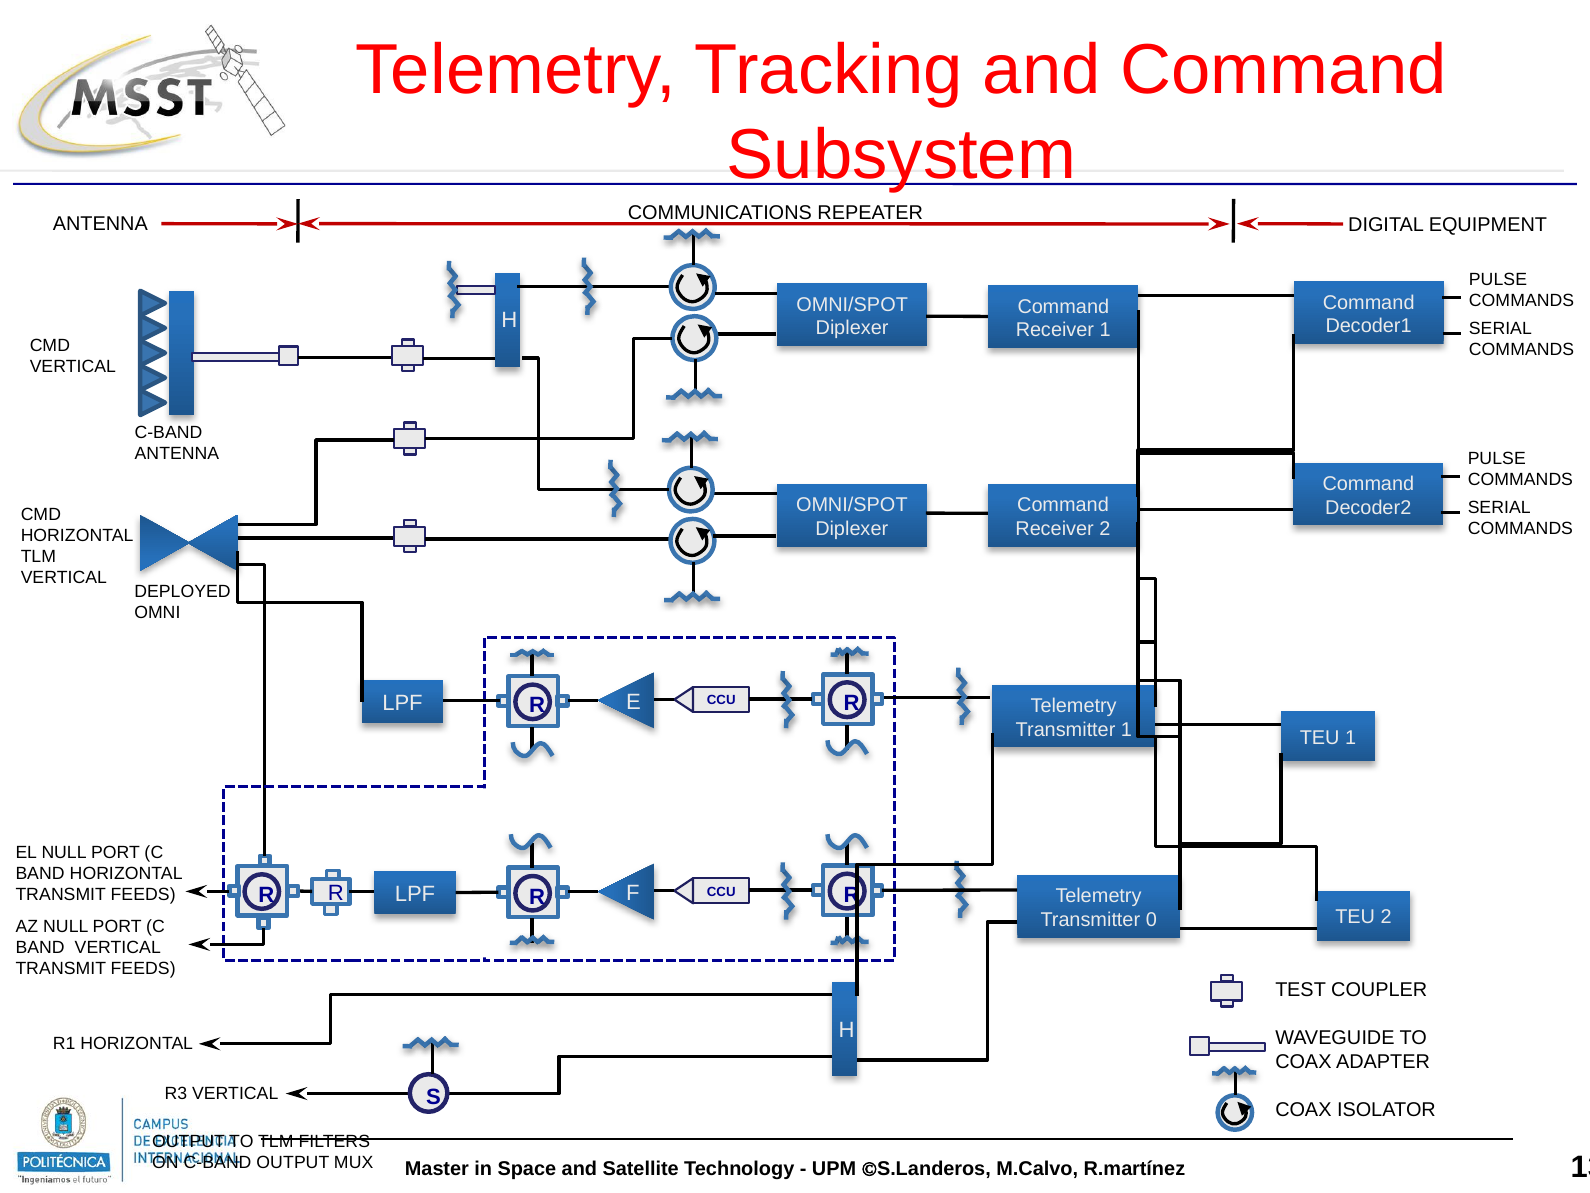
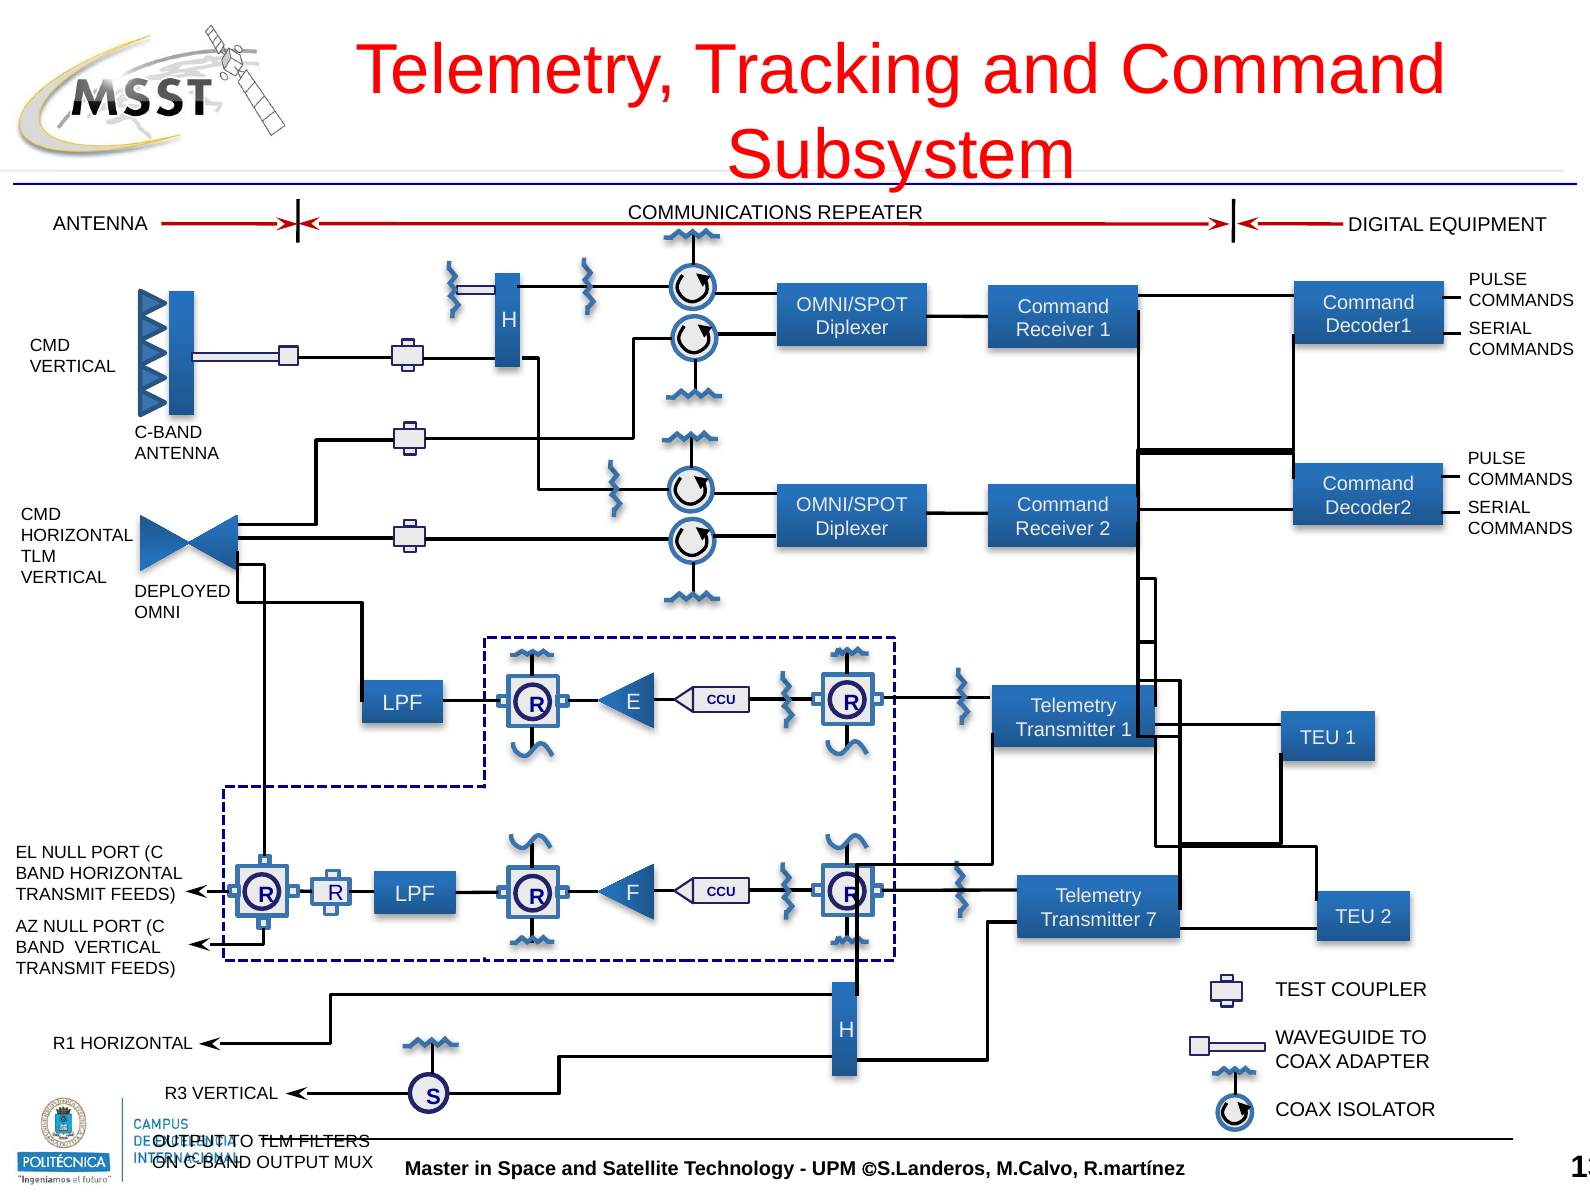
0: 0 -> 7
